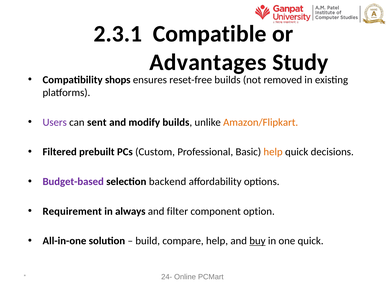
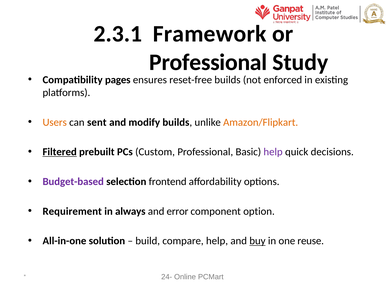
Compatible: Compatible -> Framework
Advantages at (208, 62): Advantages -> Professional
shops: shops -> pages
removed: removed -> enforced
Users colour: purple -> orange
Filtered underline: none -> present
help at (273, 152) colour: orange -> purple
backend: backend -> frontend
filter: filter -> error
one quick: quick -> reuse
